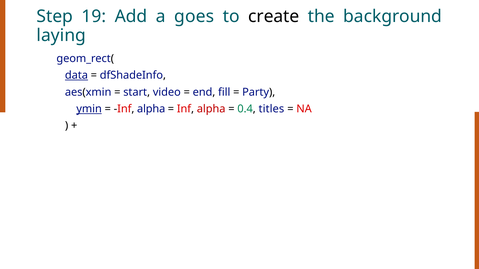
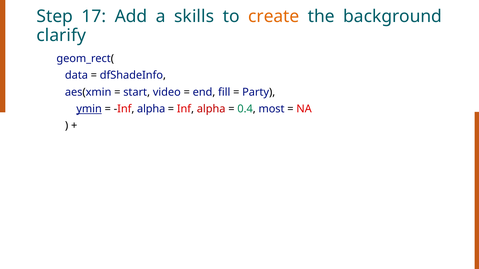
19: 19 -> 17
goes: goes -> skills
create colour: black -> orange
laying: laying -> clarify
data underline: present -> none
titles: titles -> most
